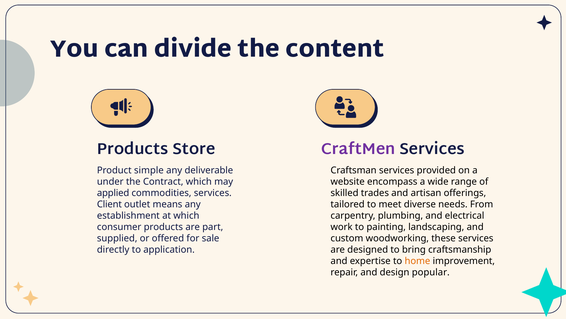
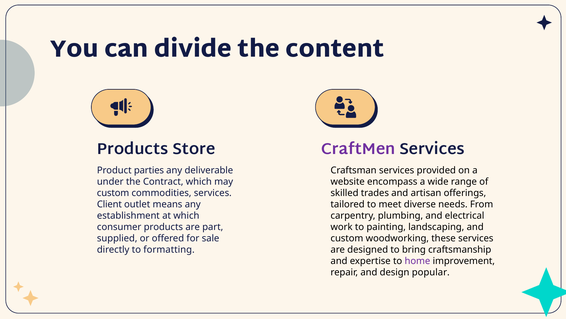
simple: simple -> parties
applied at (113, 193): applied -> custom
application: application -> formatting
home colour: orange -> purple
